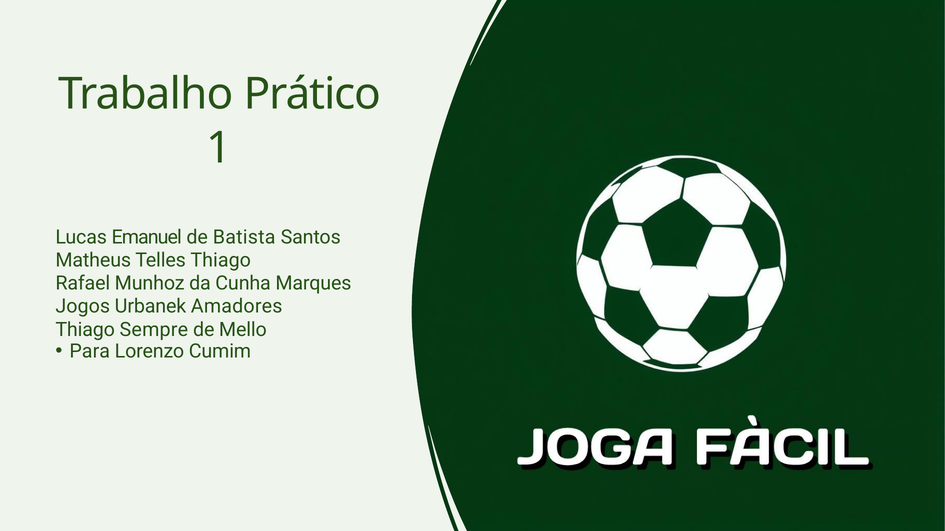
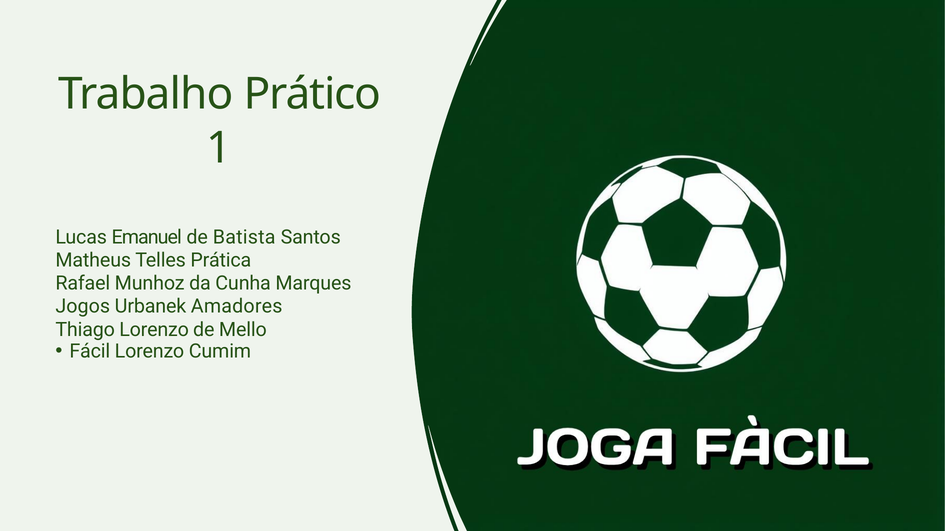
Telles Thiago: Thiago -> Prática
Thiago Sempre: Sempre -> Lorenzo
Para: Para -> Fácil
